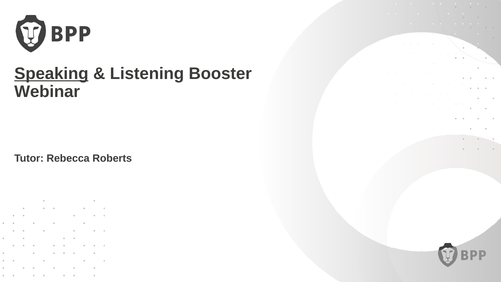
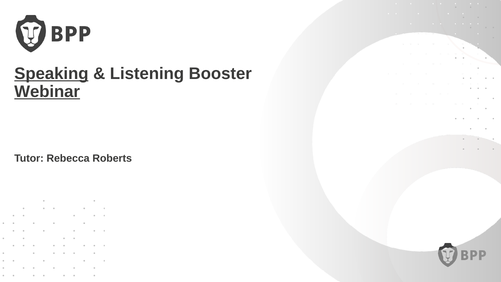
Webinar underline: none -> present
